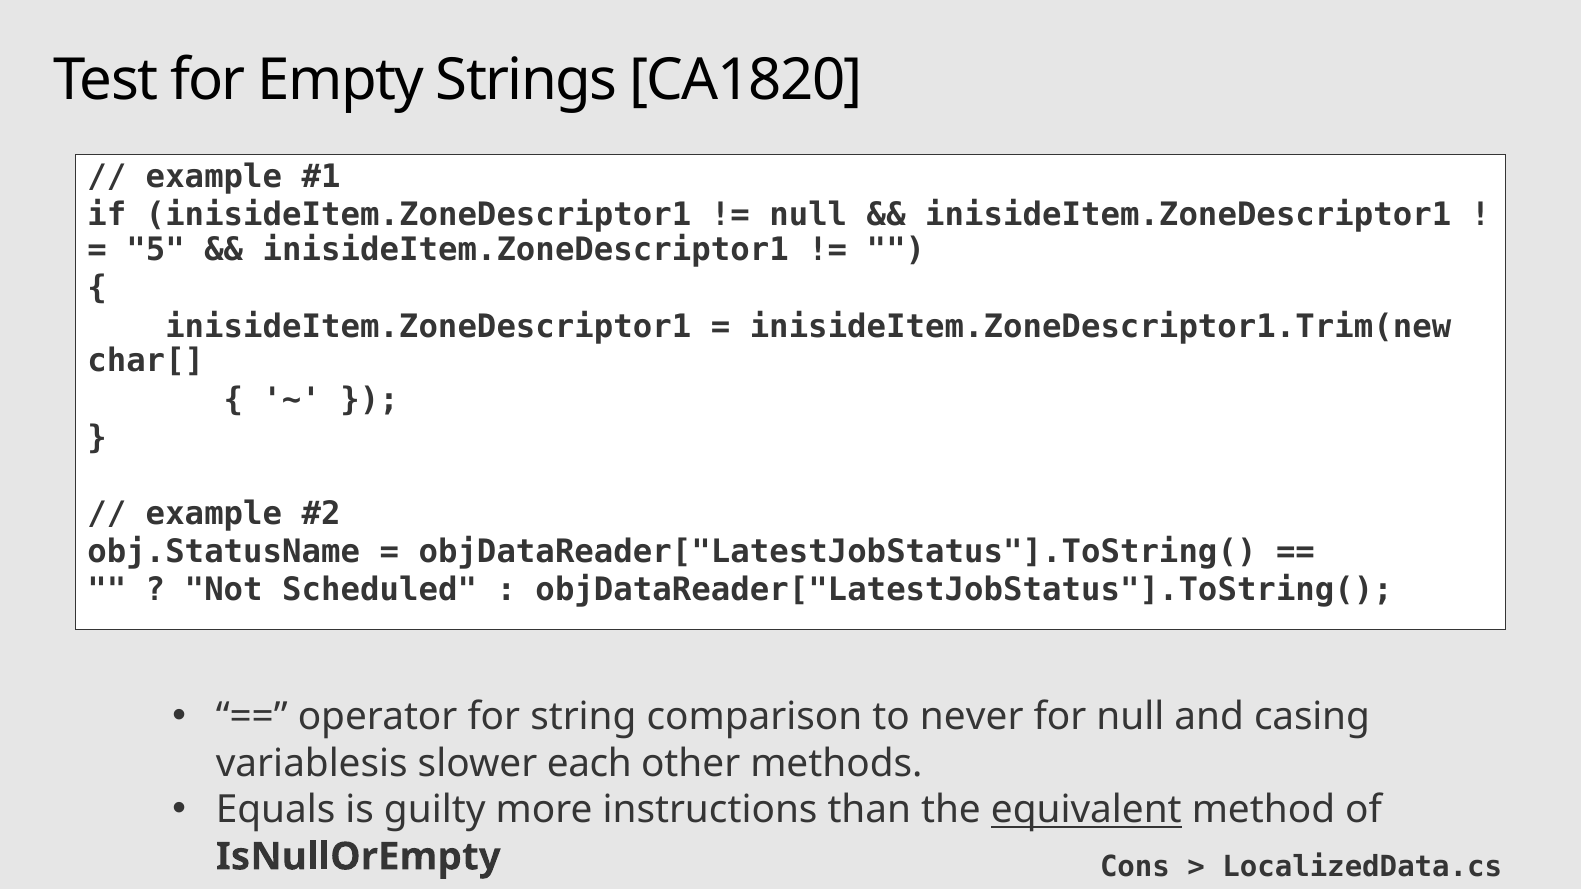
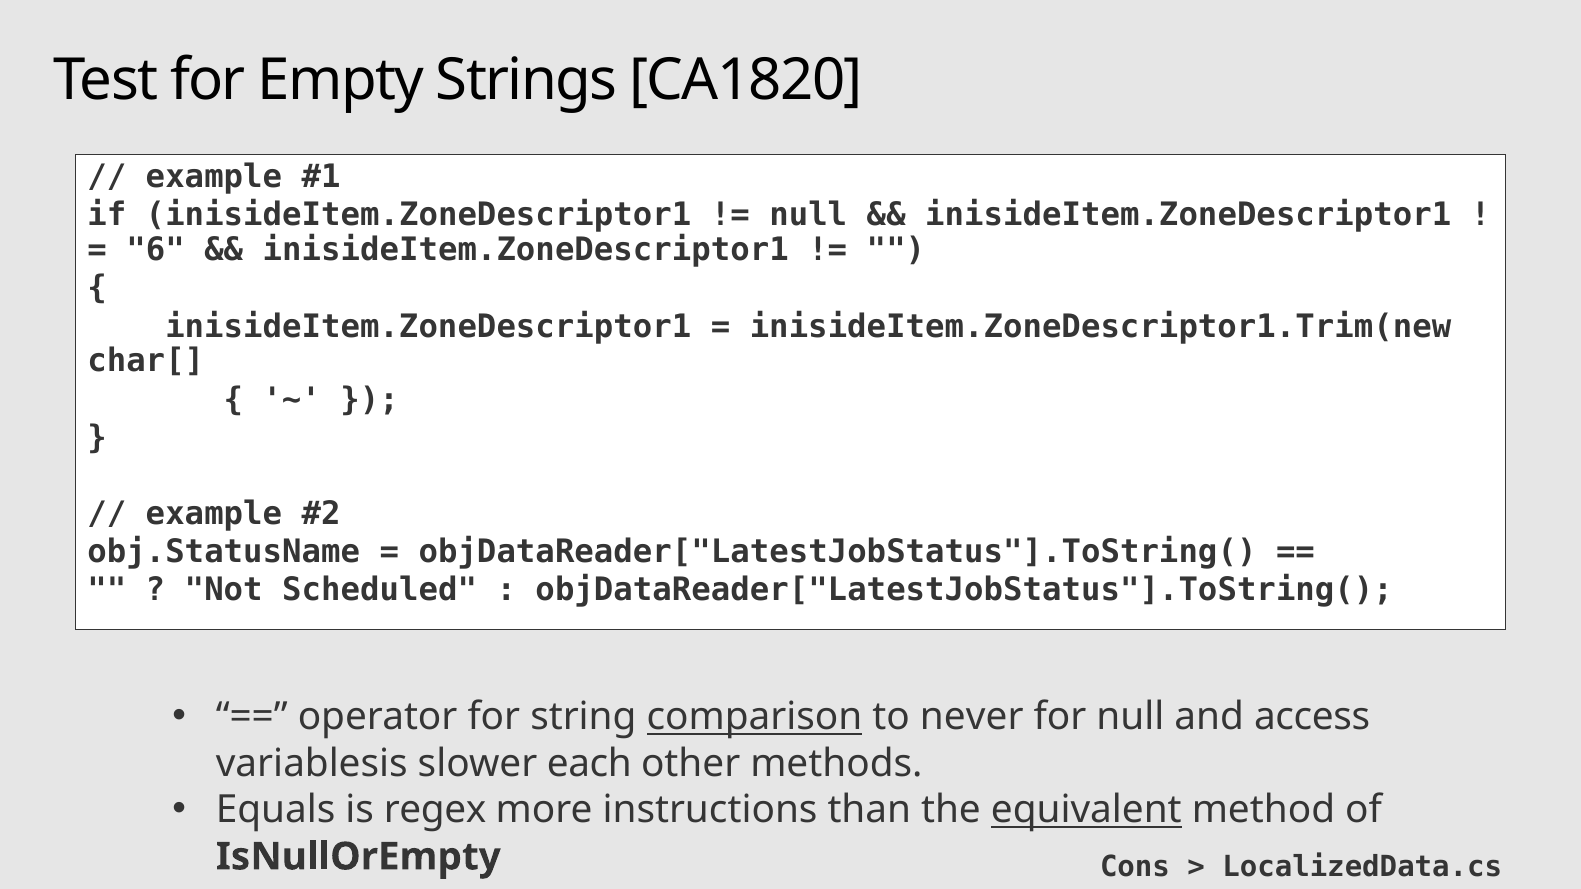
5: 5 -> 6
comparison underline: none -> present
casing: casing -> access
guilty: guilty -> regex
